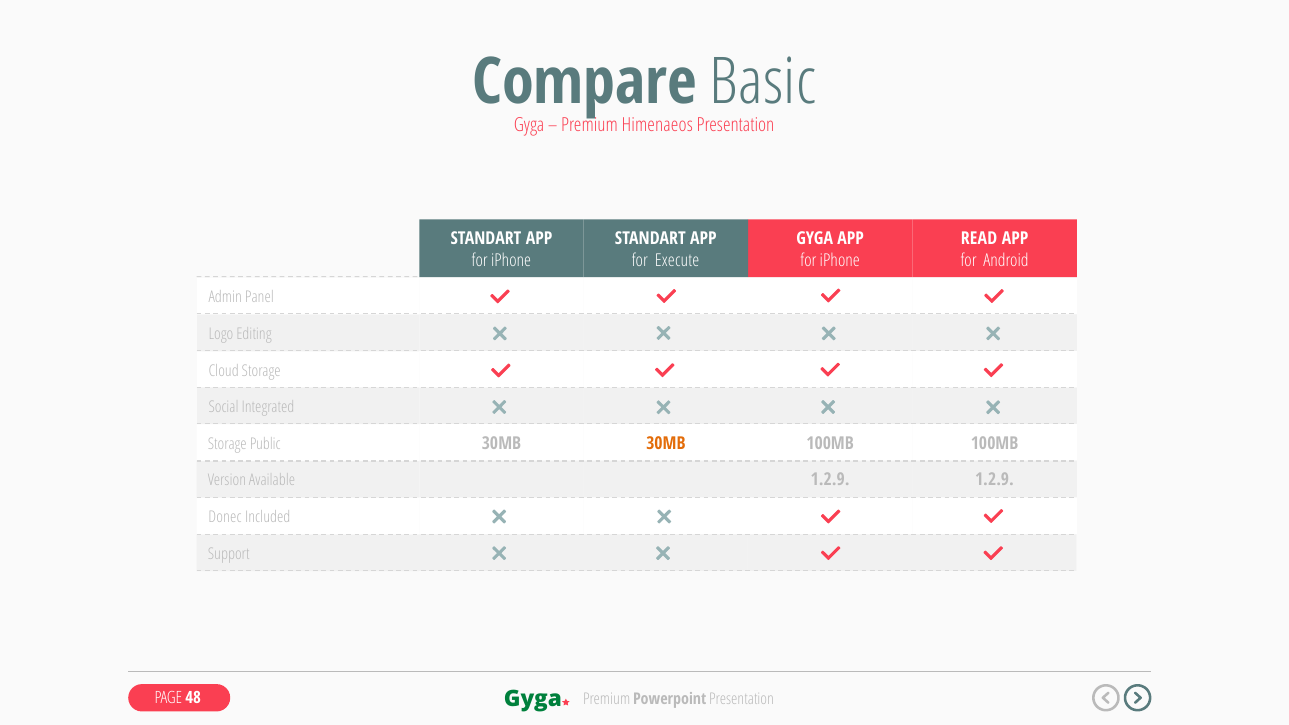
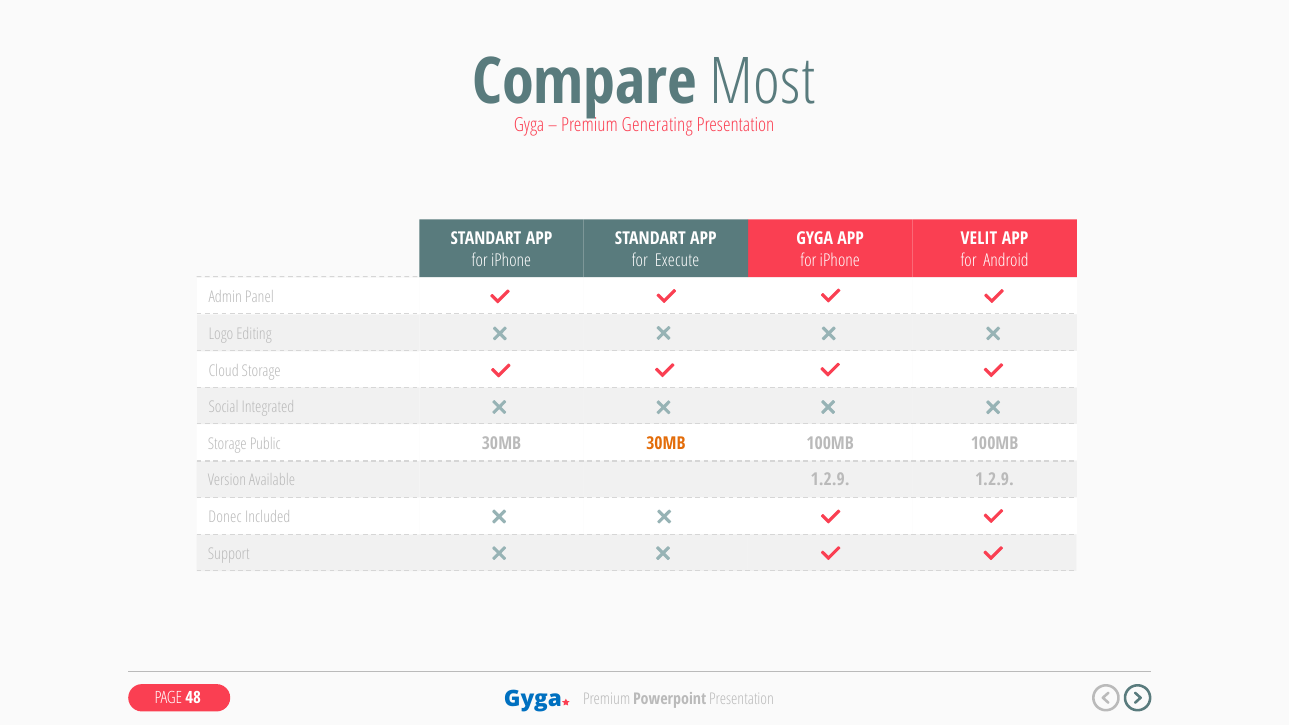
Basic: Basic -> Most
Himenaeos: Himenaeos -> Generating
READ: READ -> VELIT
Gyga at (533, 699) colour: green -> blue
